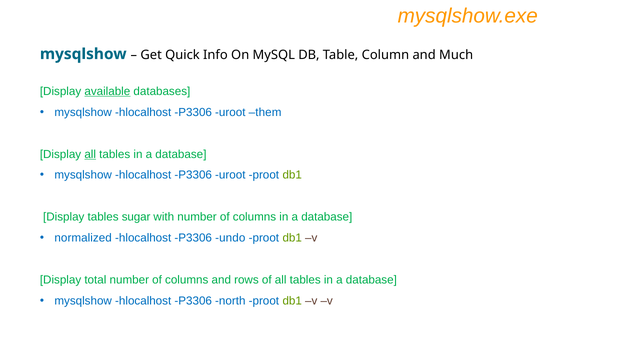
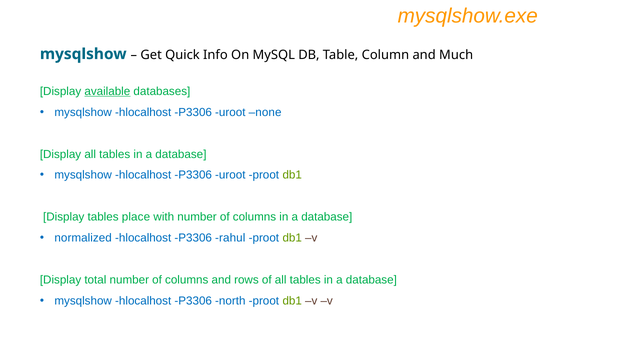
them: them -> none
all at (90, 154) underline: present -> none
sugar: sugar -> place
undo: undo -> rahul
